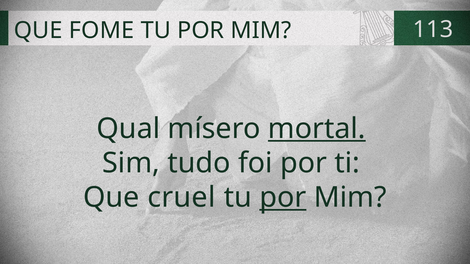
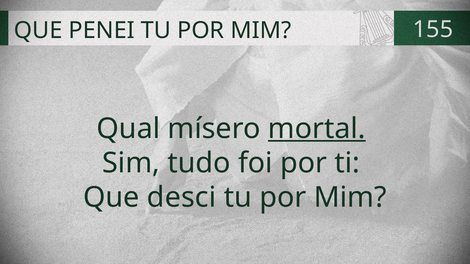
FOME: FOME -> PENEI
113: 113 -> 155
cruel: cruel -> desci
por at (283, 198) underline: present -> none
